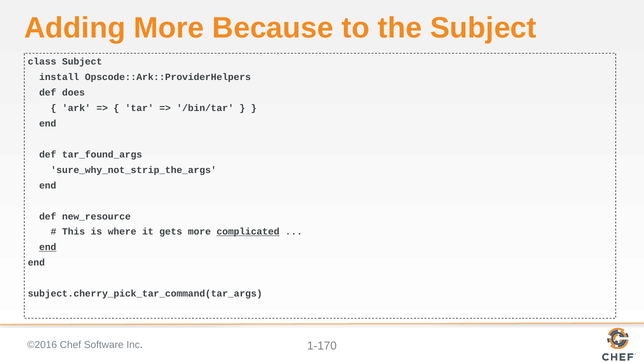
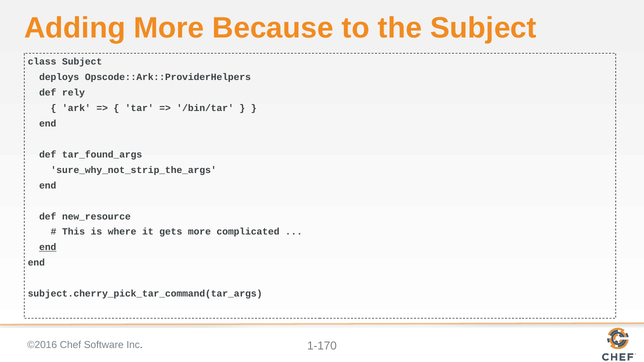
install: install -> deploys
does: does -> rely
complicated underline: present -> none
